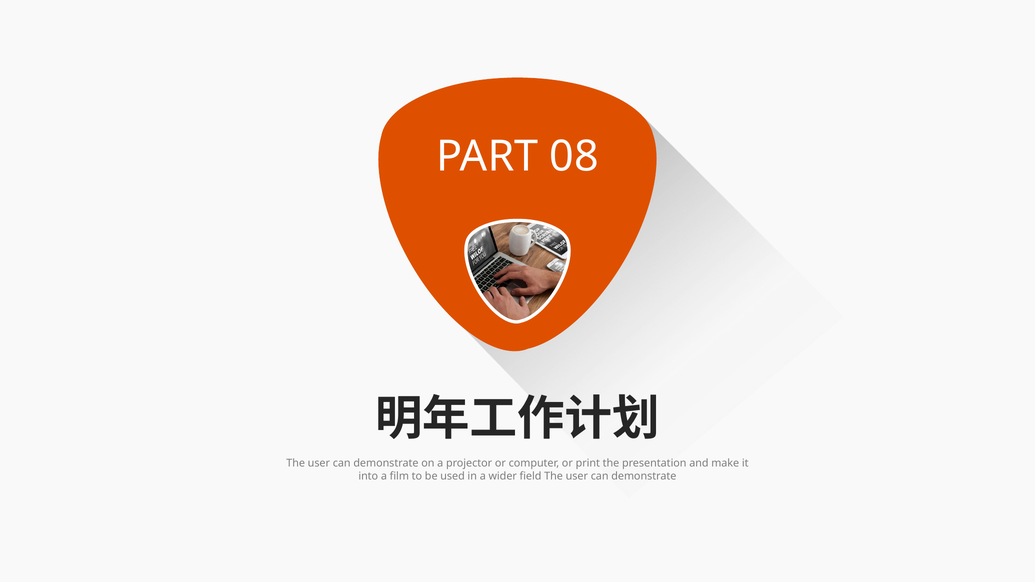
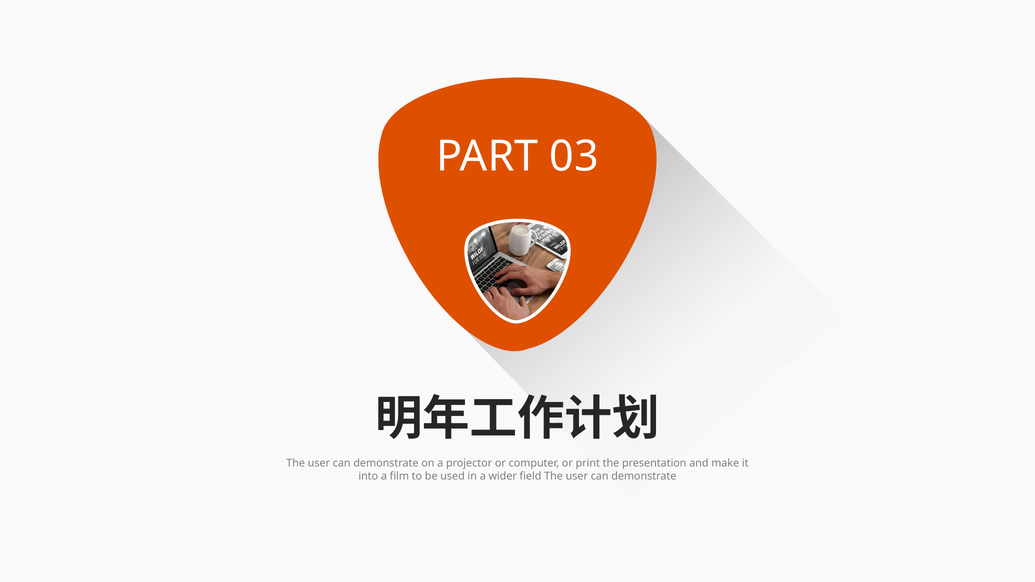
08: 08 -> 03
